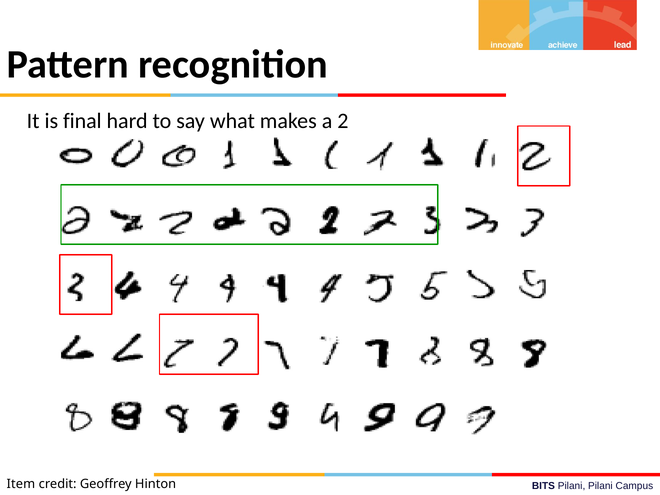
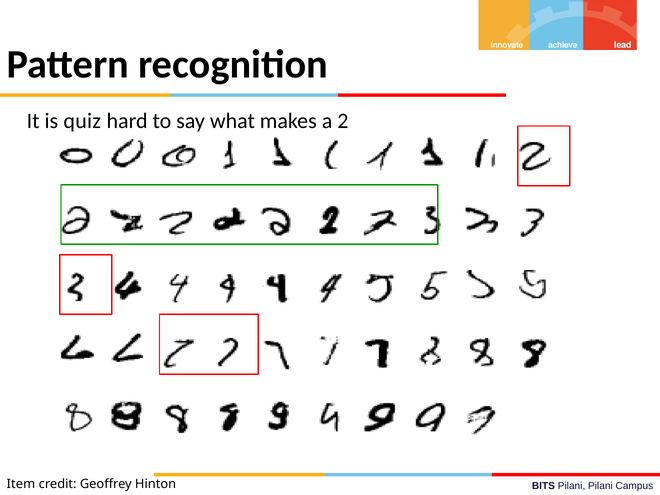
final: final -> quiz
